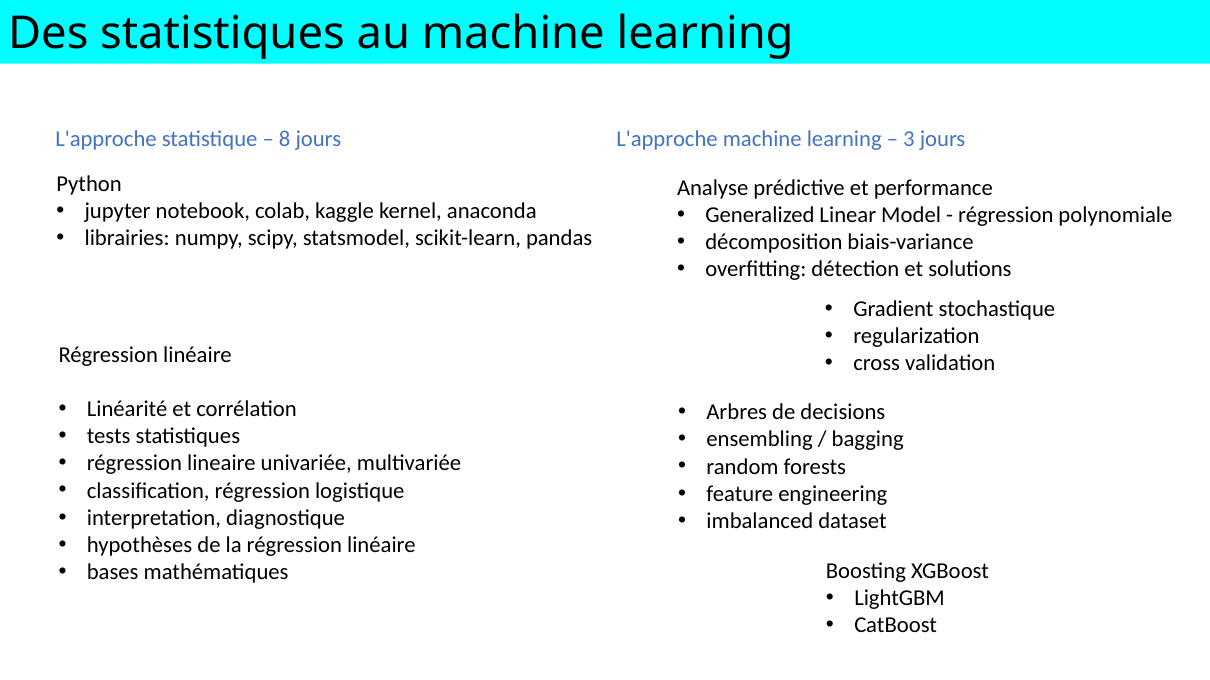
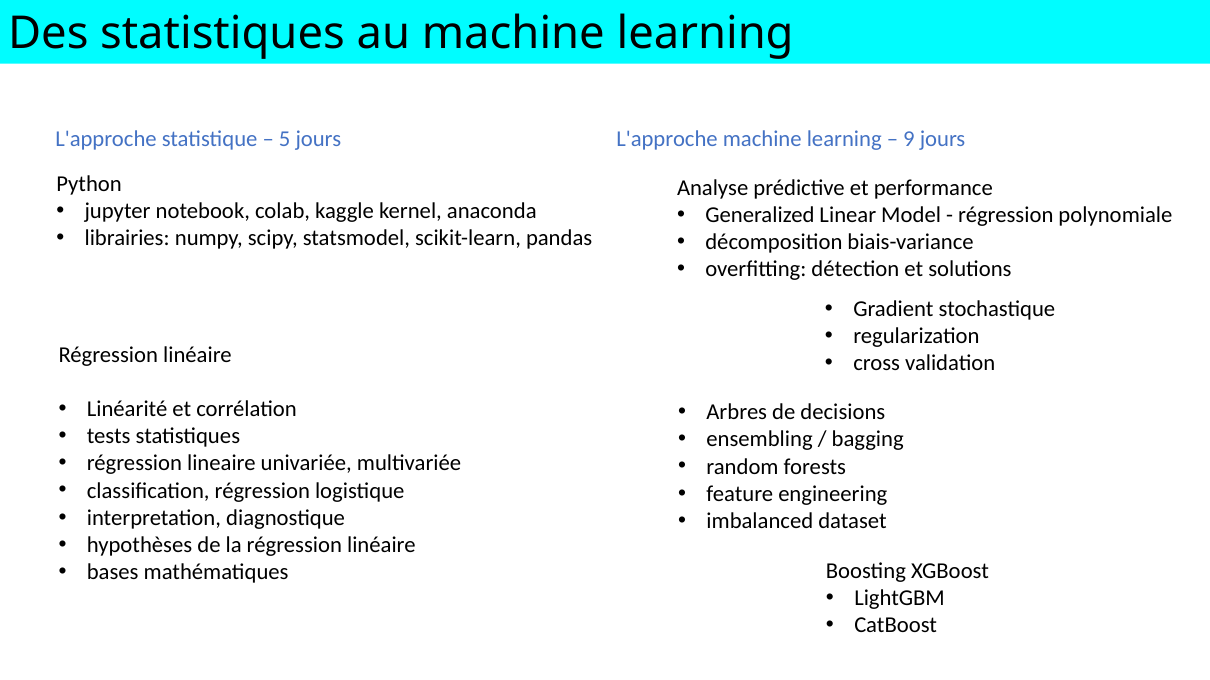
8: 8 -> 5
3: 3 -> 9
